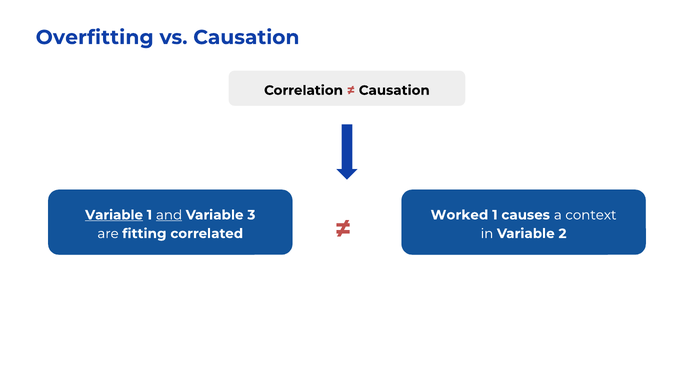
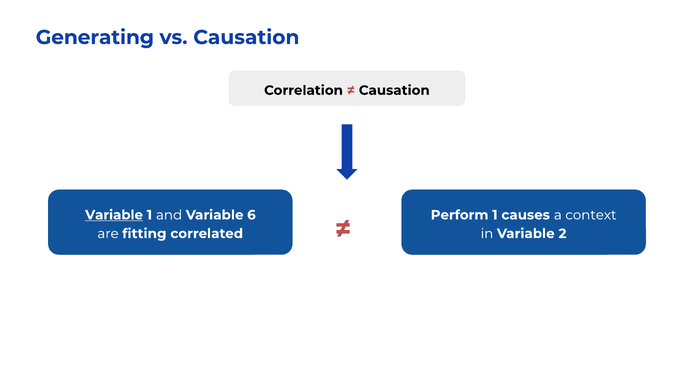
Overfitting: Overfitting -> Generating
and underline: present -> none
3: 3 -> 6
Worked: Worked -> Perform
